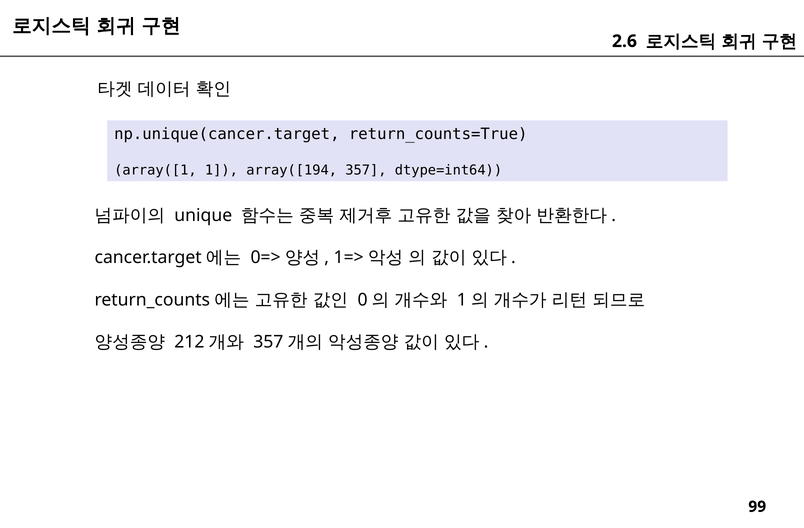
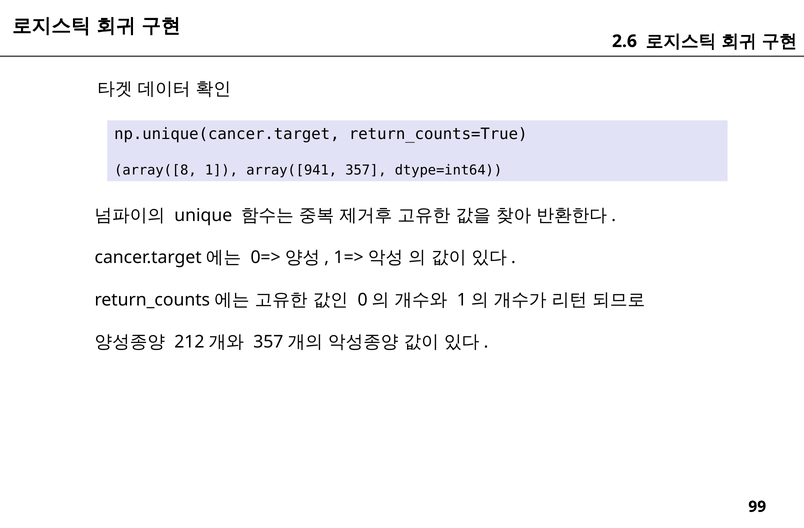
array([1: array([1 -> array([8
array([194: array([194 -> array([941
